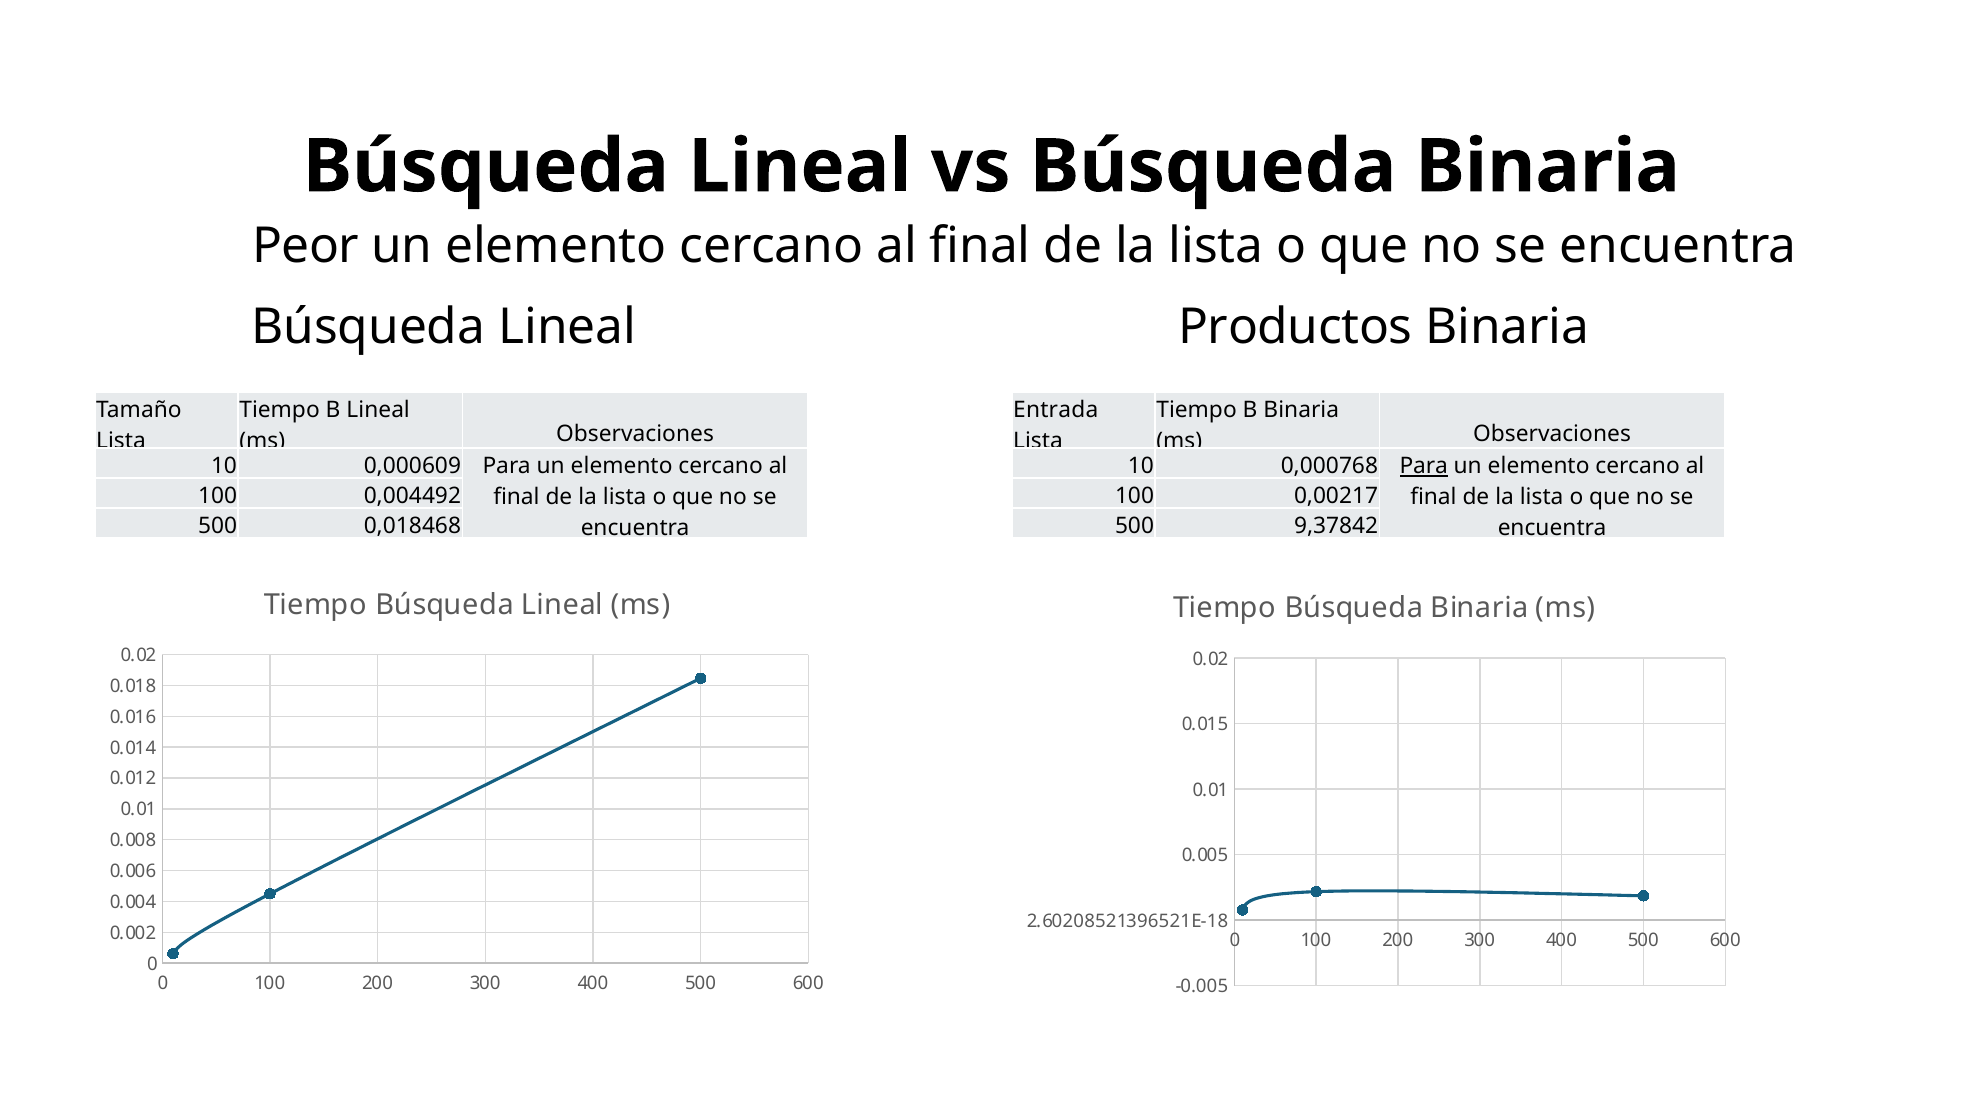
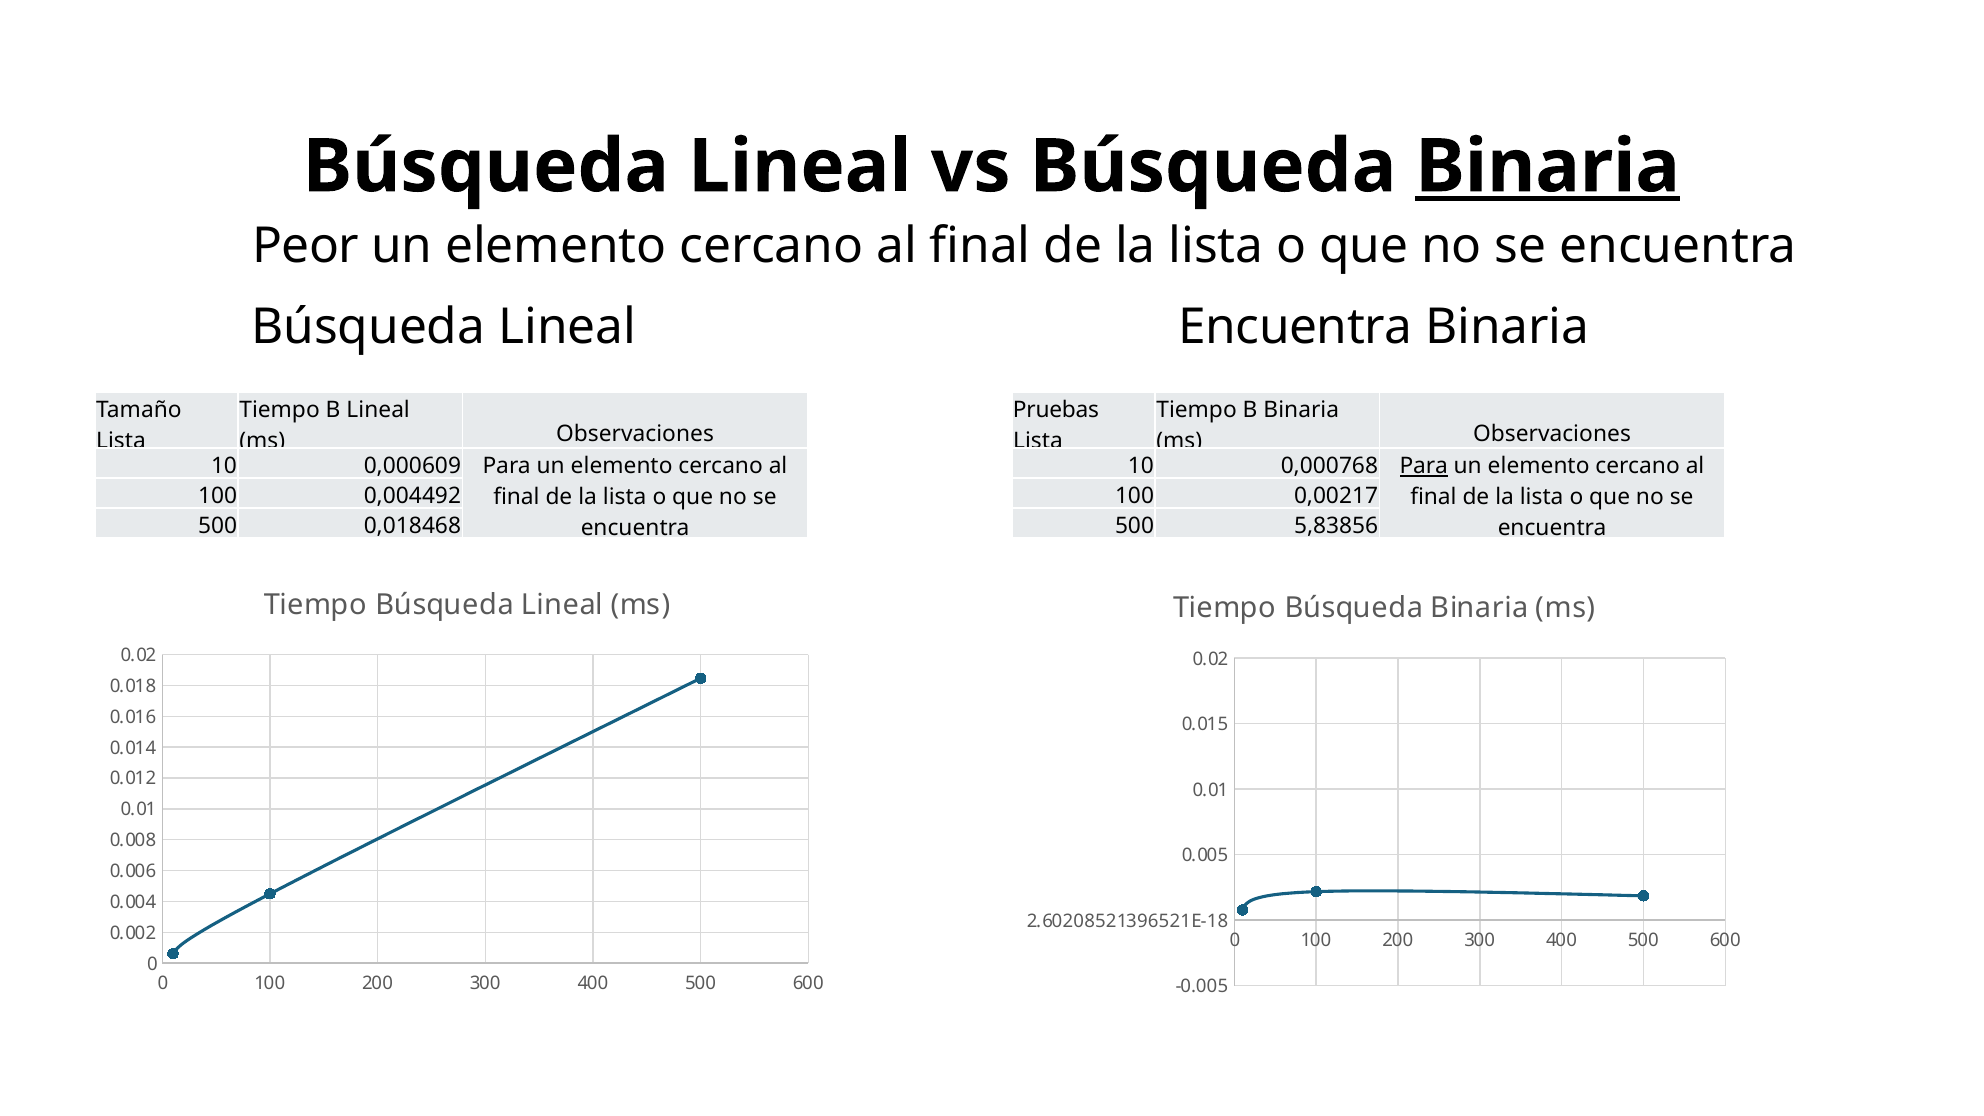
Binaria at (1548, 167) underline: none -> present
Lineal Productos: Productos -> Encuentra
Entrada: Entrada -> Pruebas
9,37842: 9,37842 -> 5,83856
